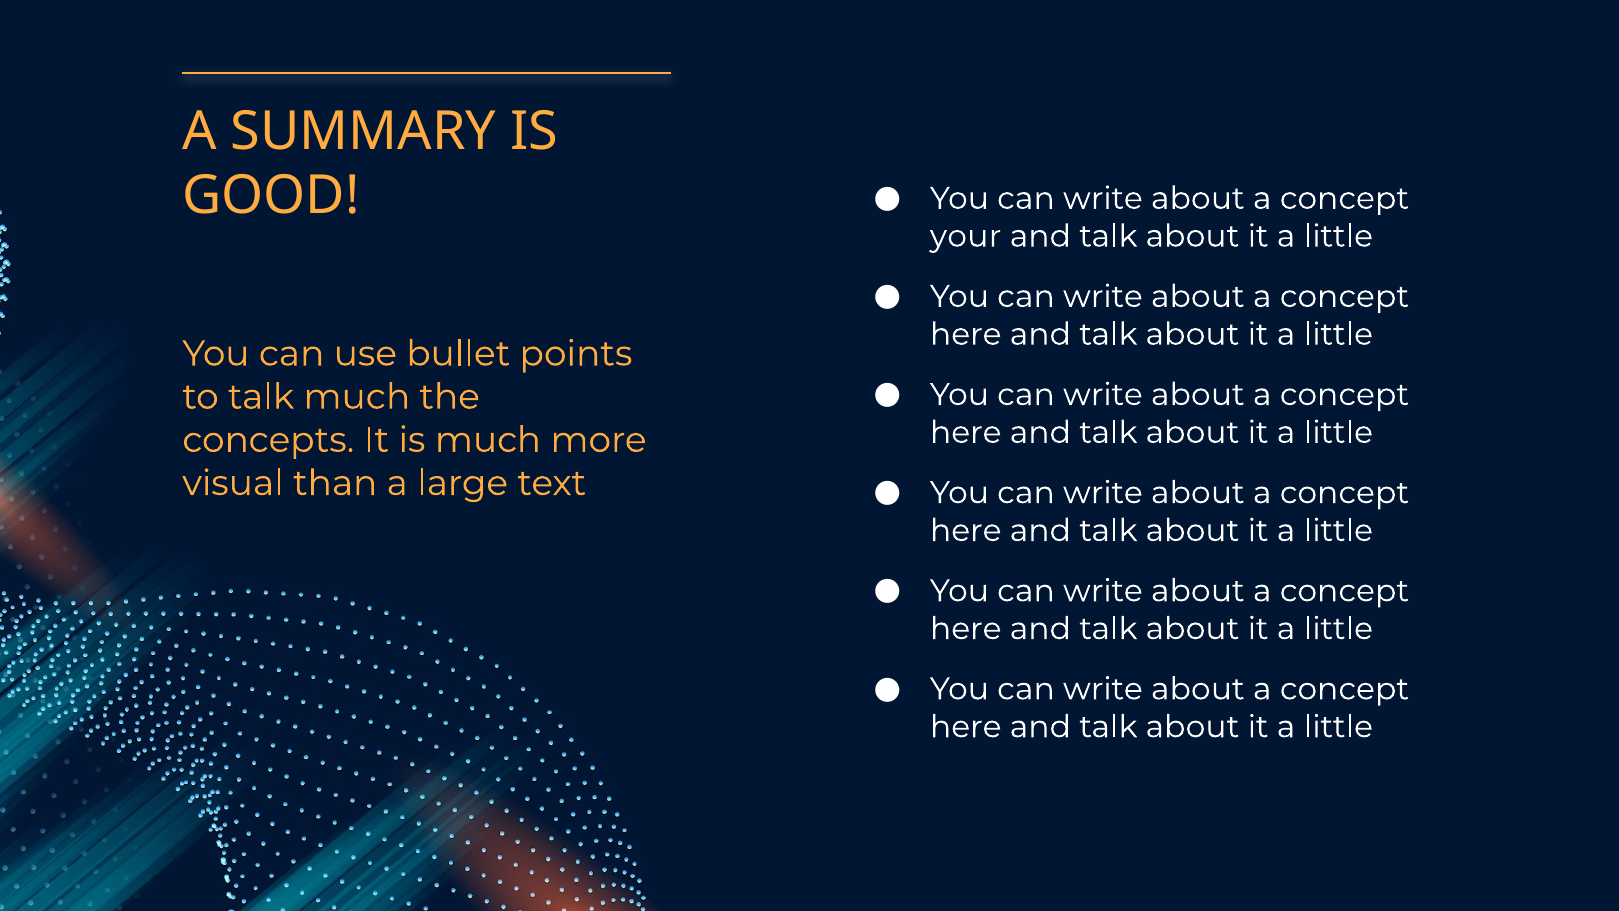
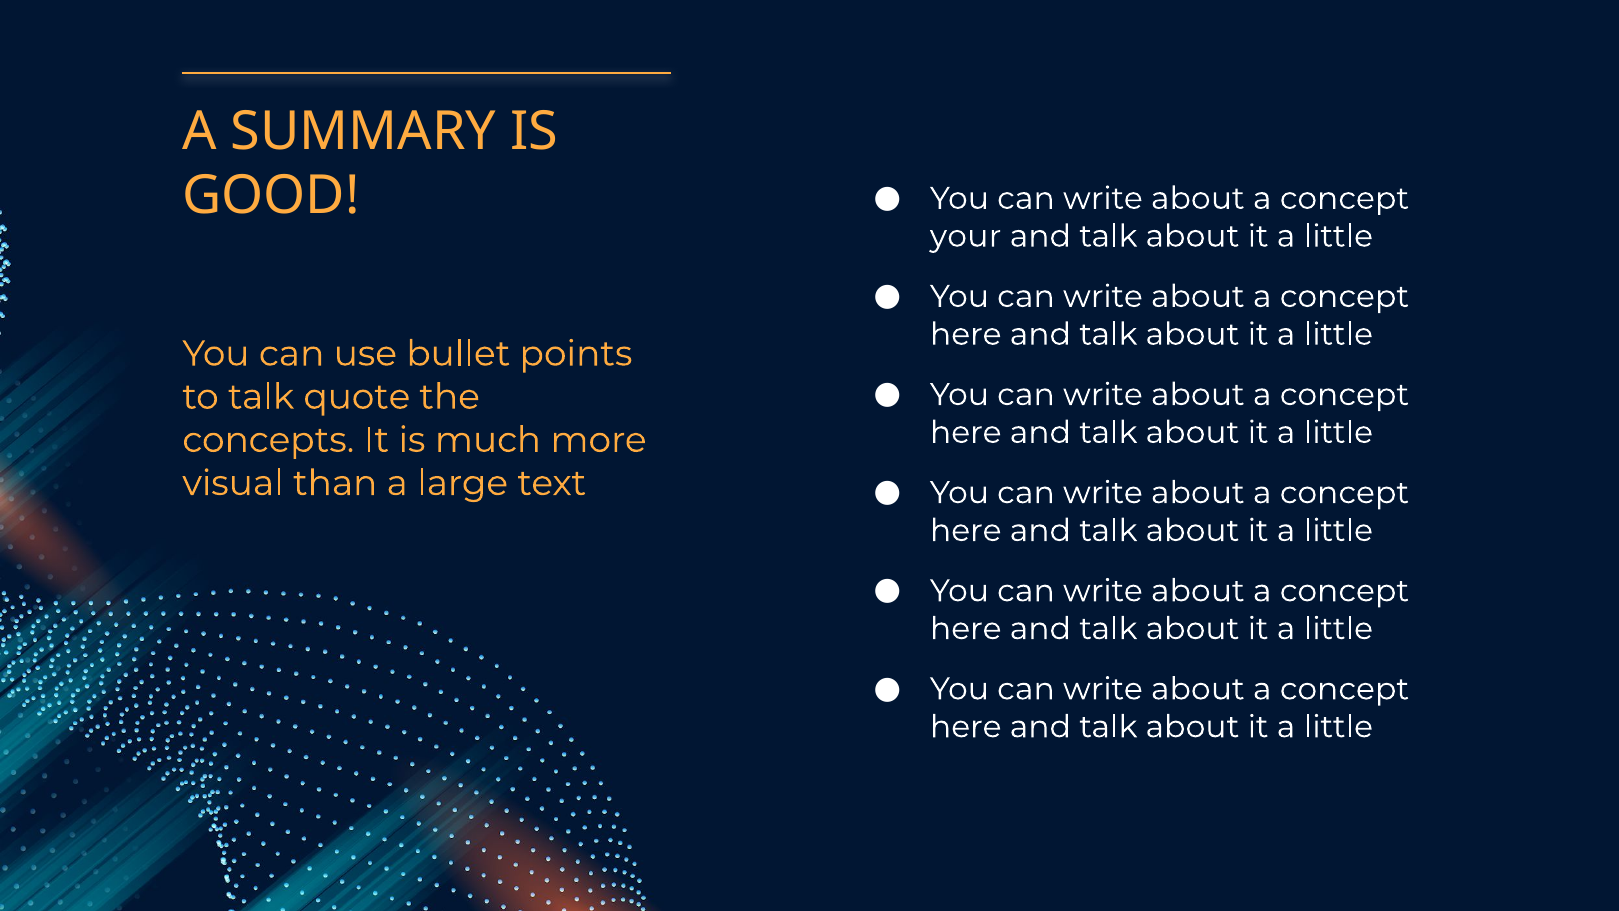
talk much: much -> quote
